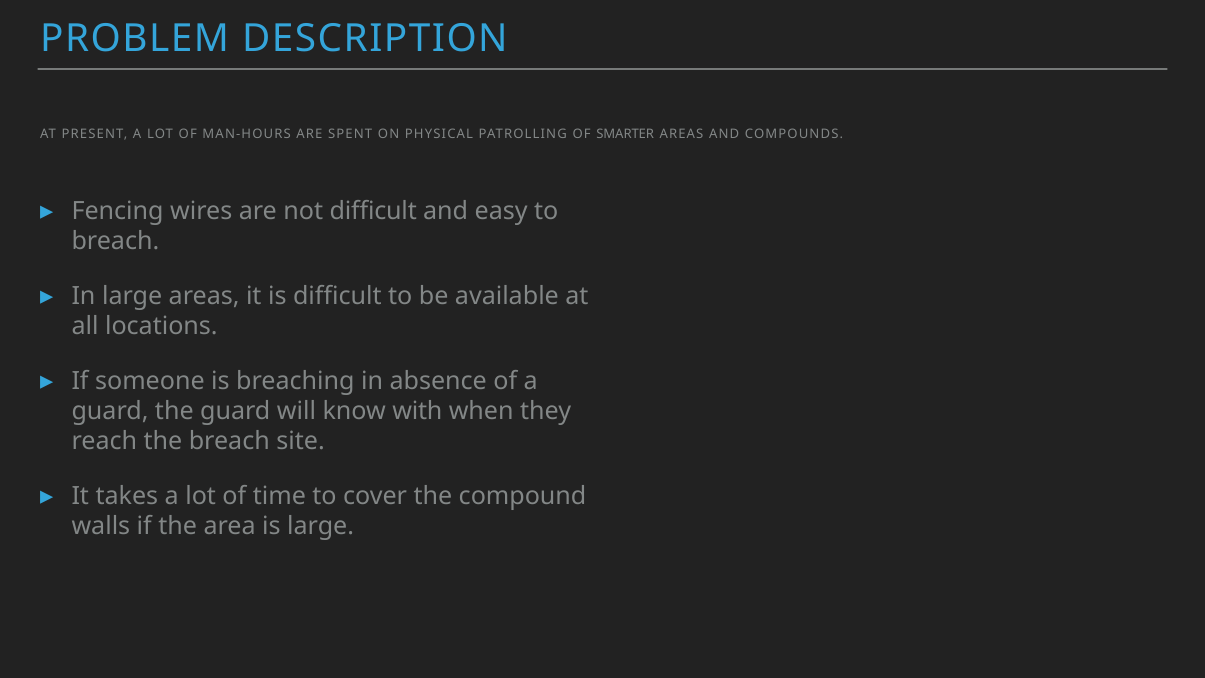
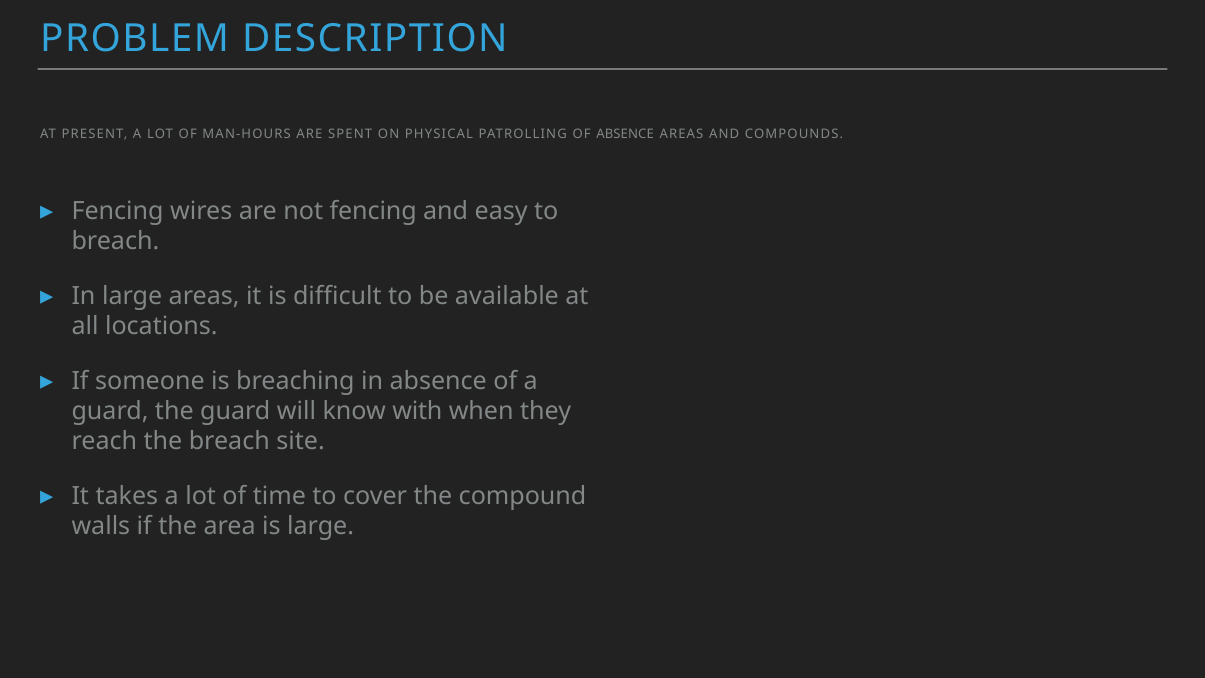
OF SMARTER: SMARTER -> ABSENCE
not difficult: difficult -> fencing
